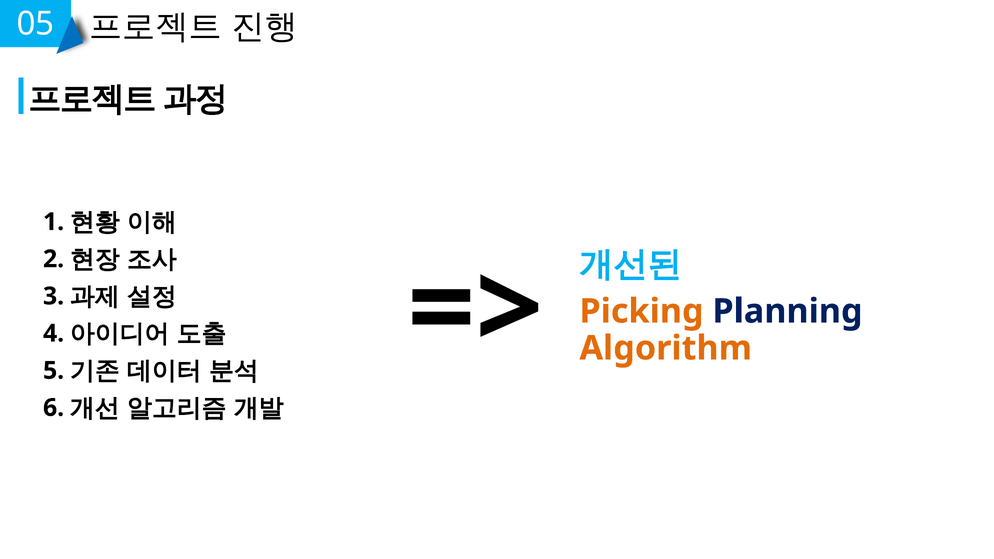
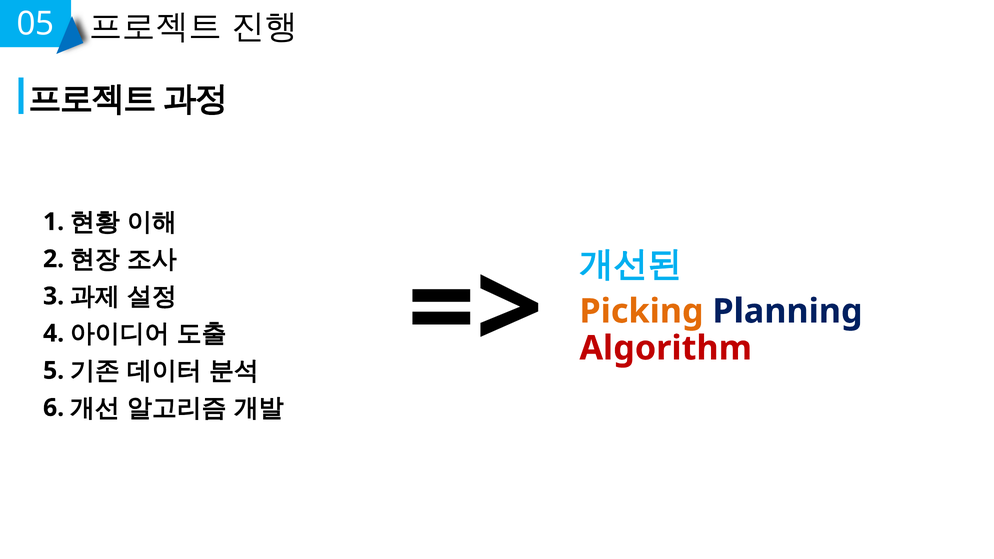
Algorithm colour: orange -> red
